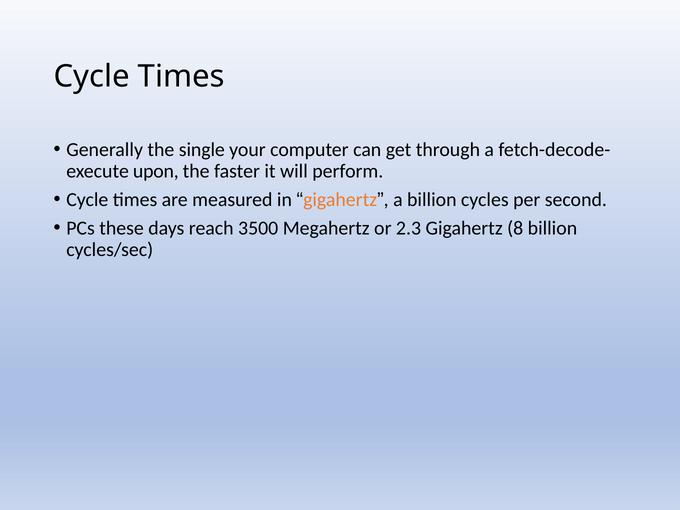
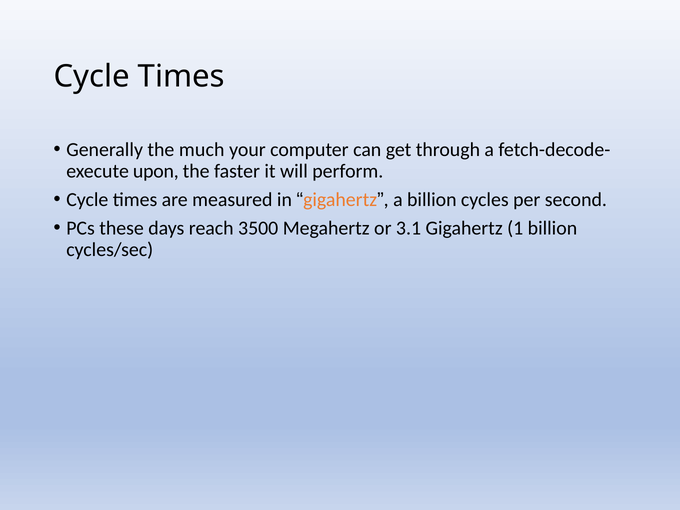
single: single -> much
2.3: 2.3 -> 3.1
8: 8 -> 1
